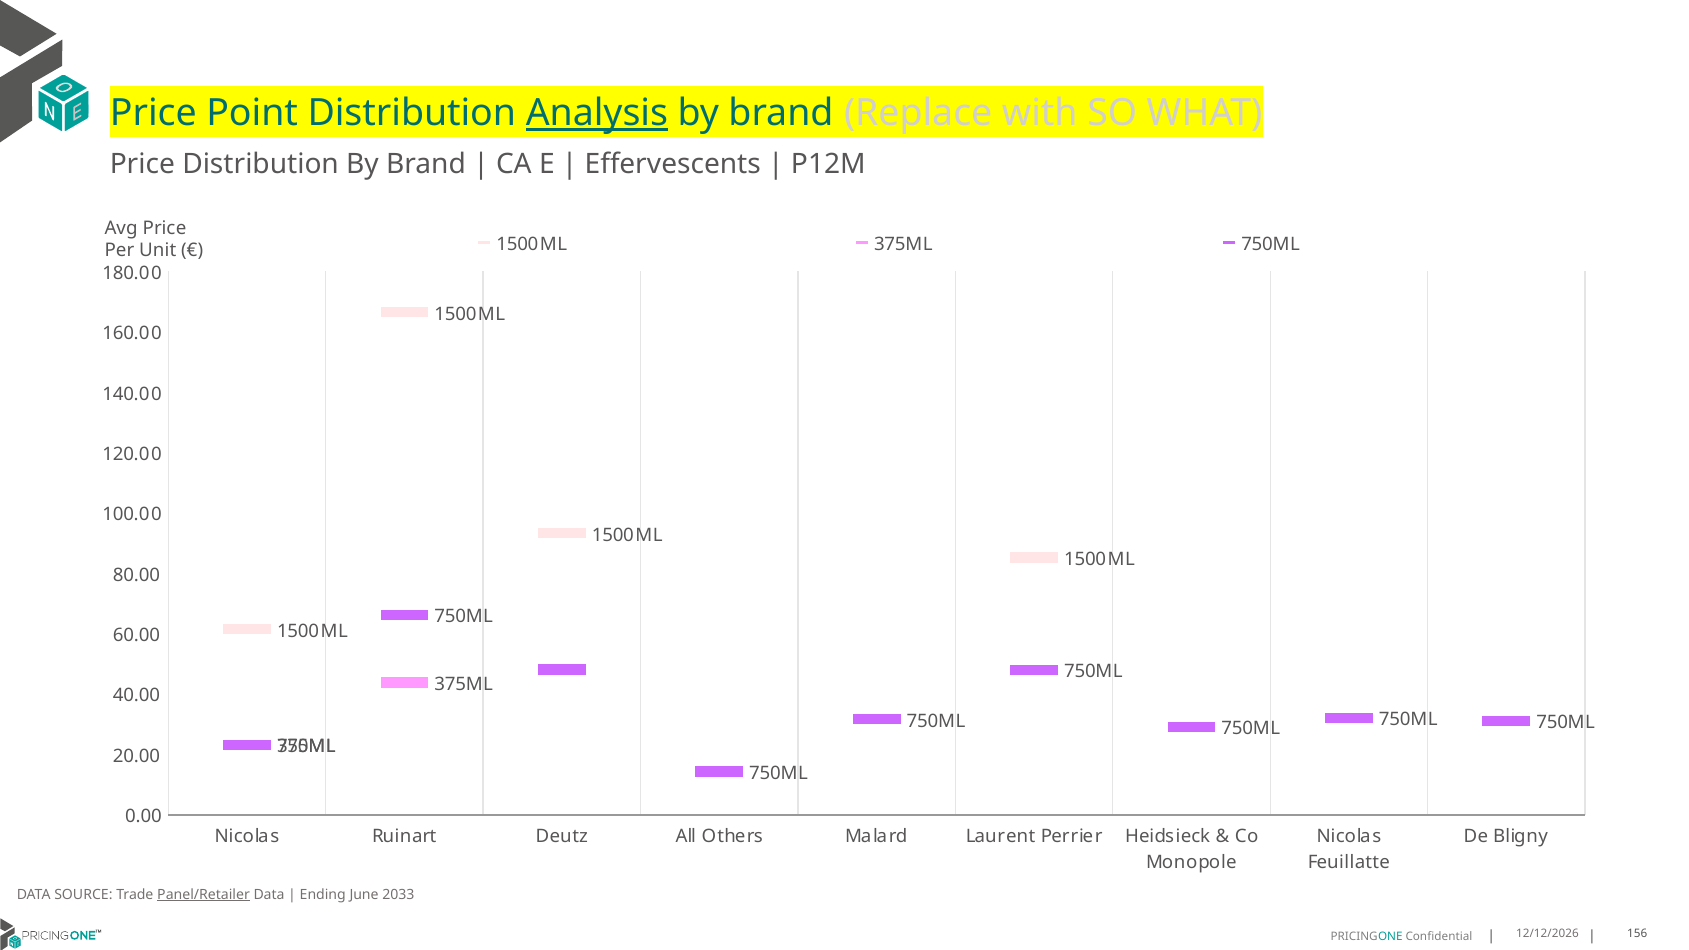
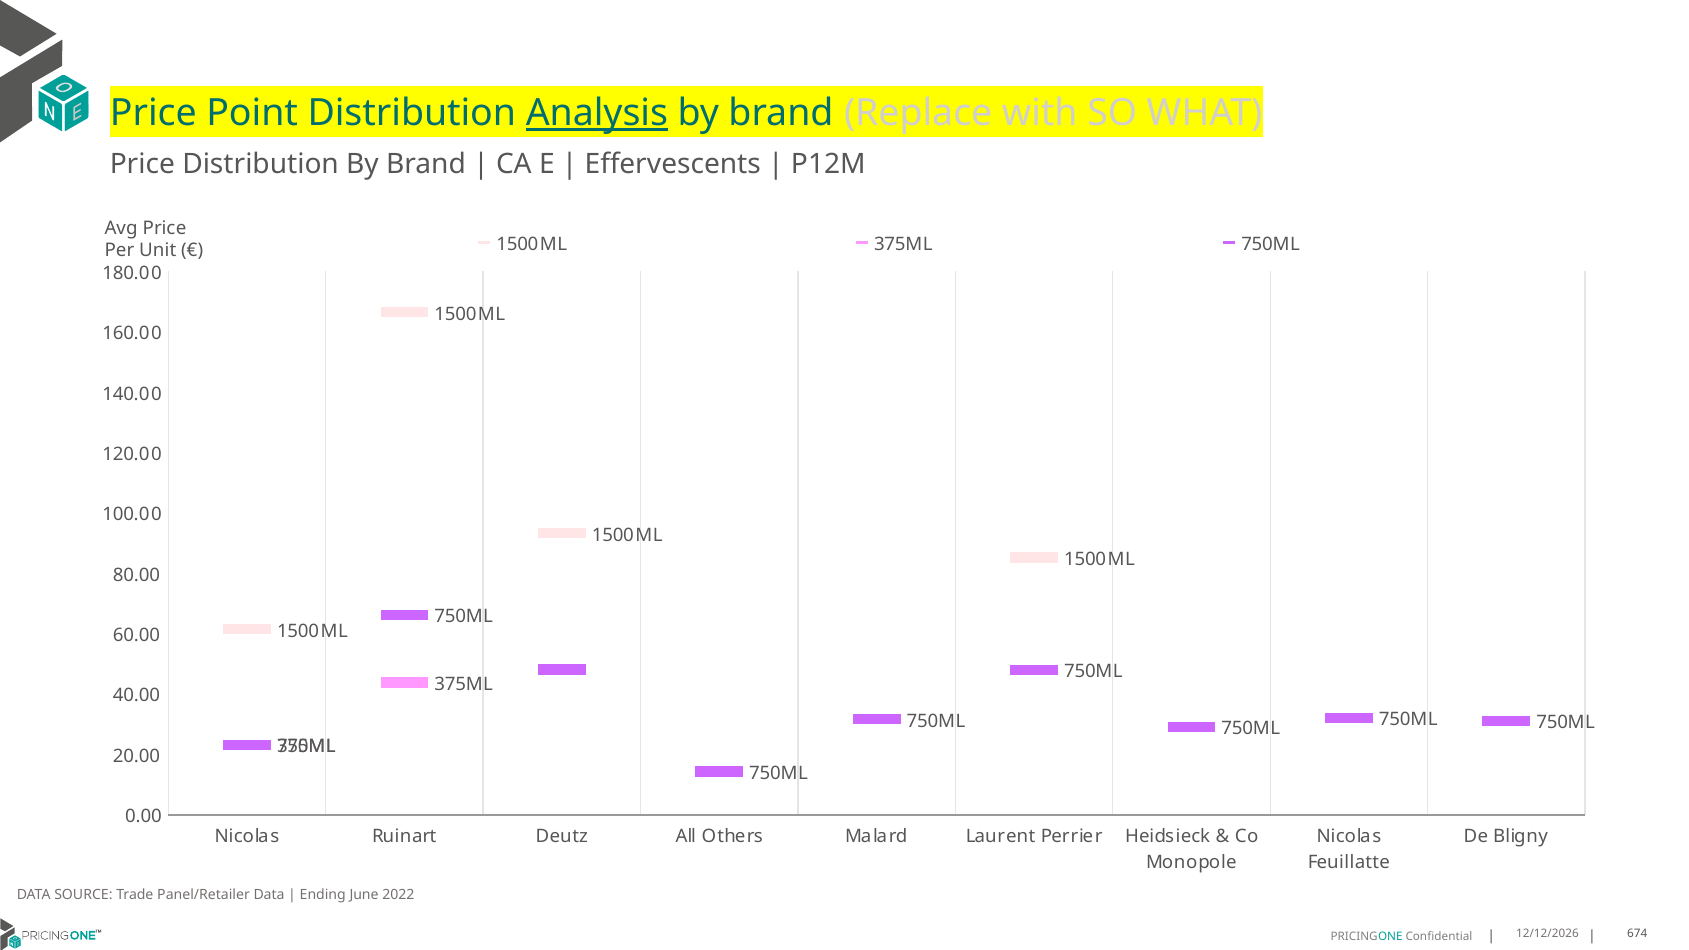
Panel/Retailer underline: present -> none
2033: 2033 -> 2022
156: 156 -> 674
